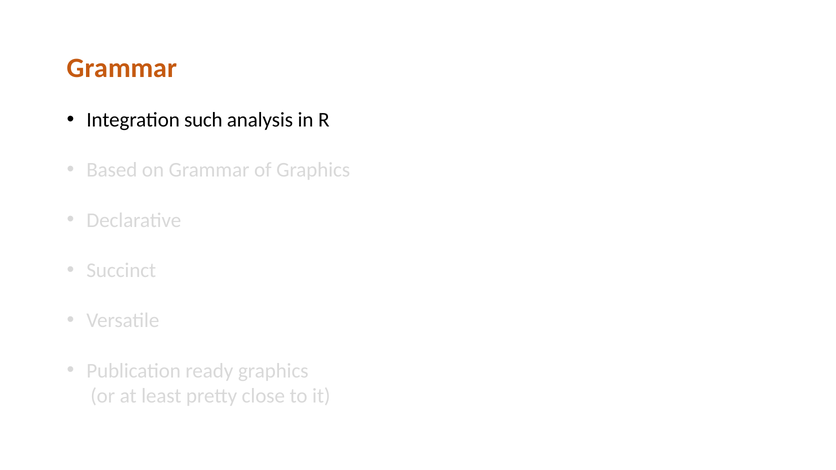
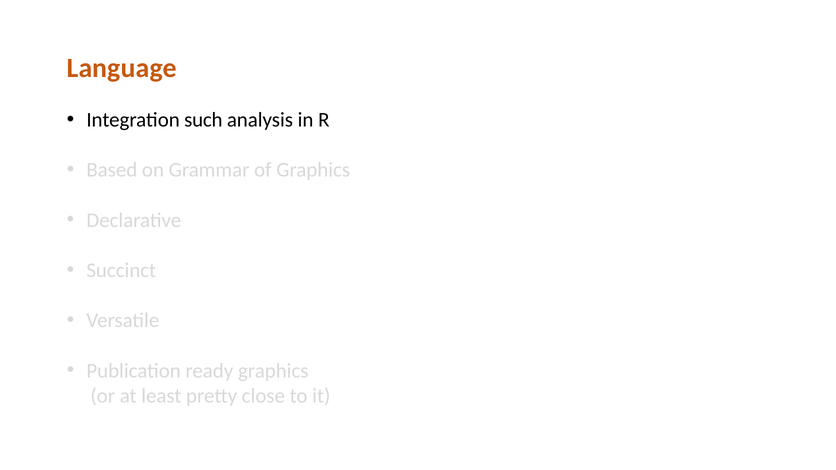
Grammar at (122, 68): Grammar -> Language
